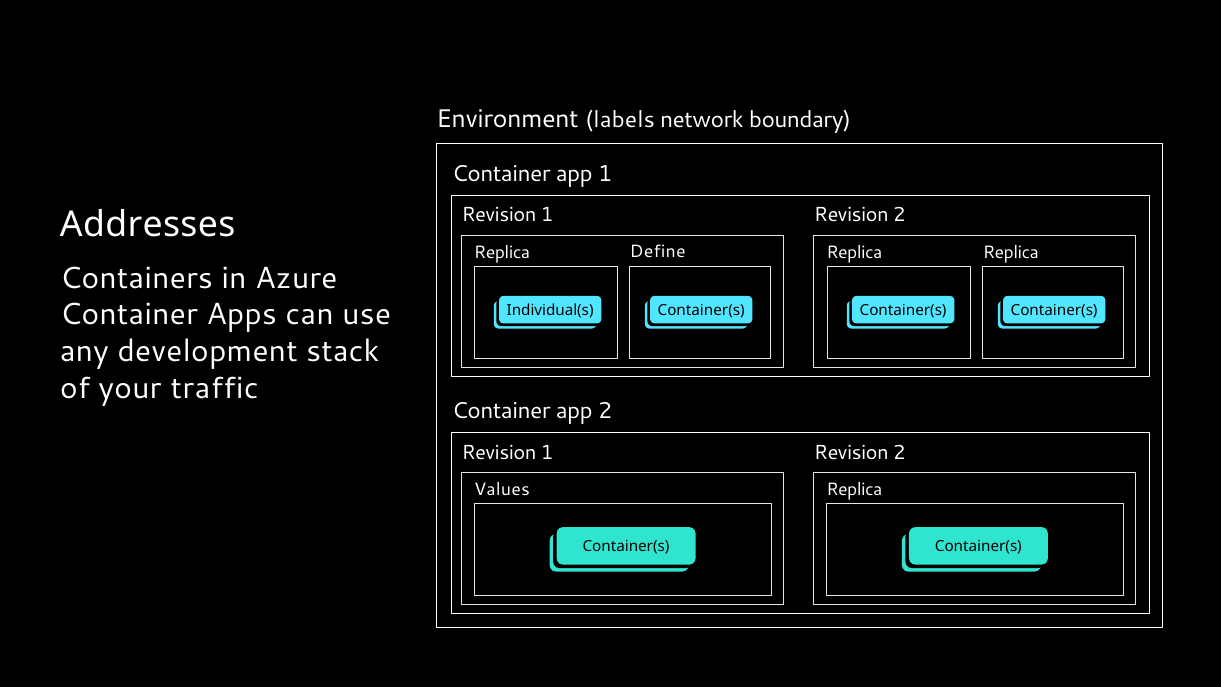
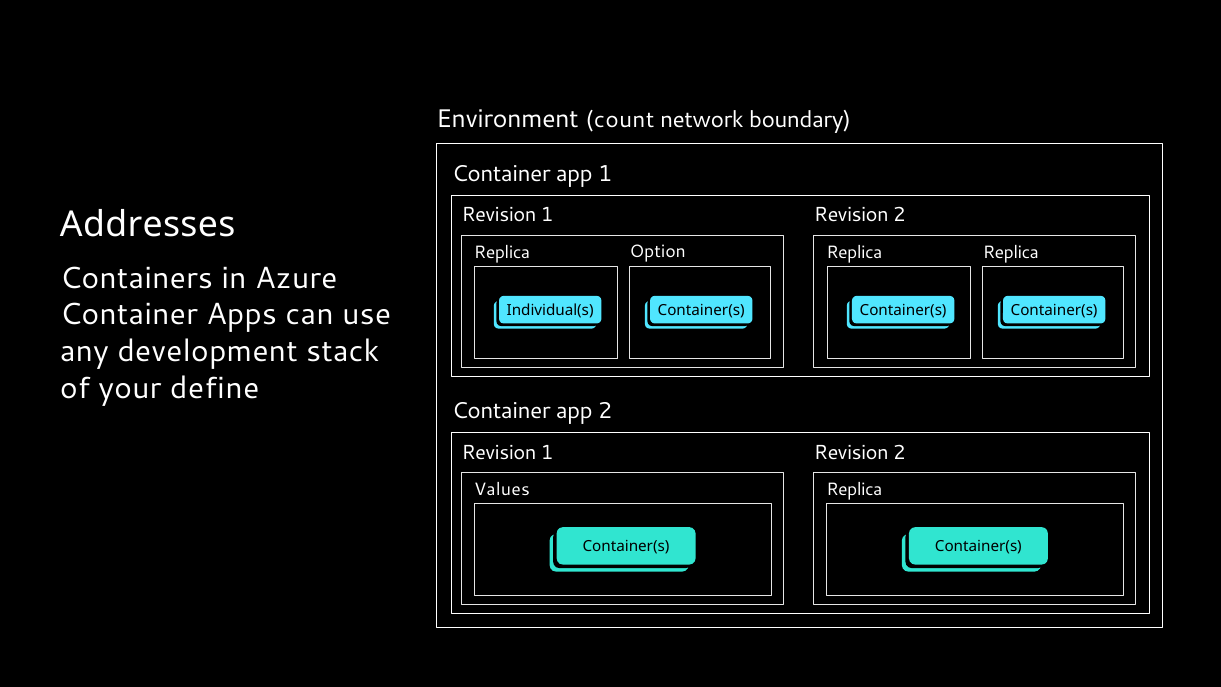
labels: labels -> count
Define: Define -> Option
traffic: traffic -> define
